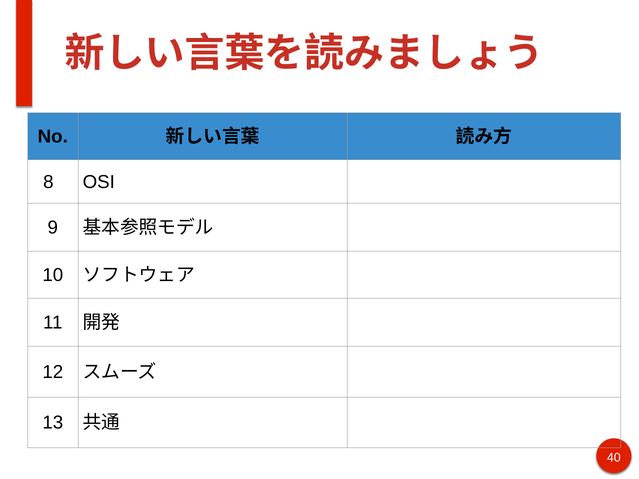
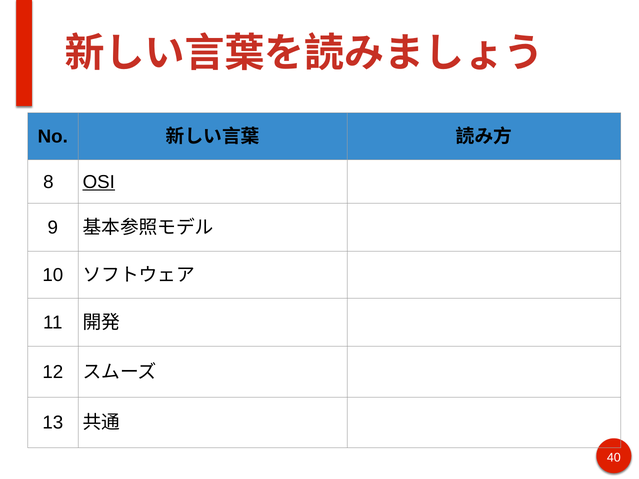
OSI underline: none -> present
